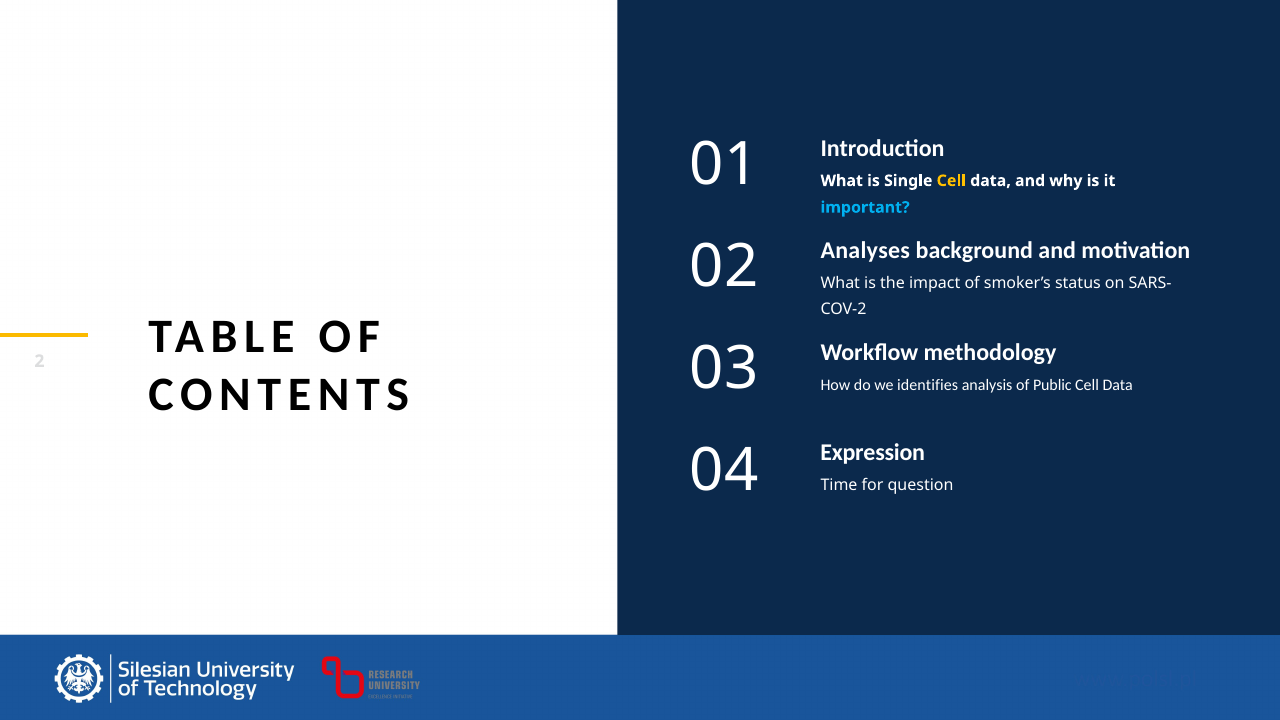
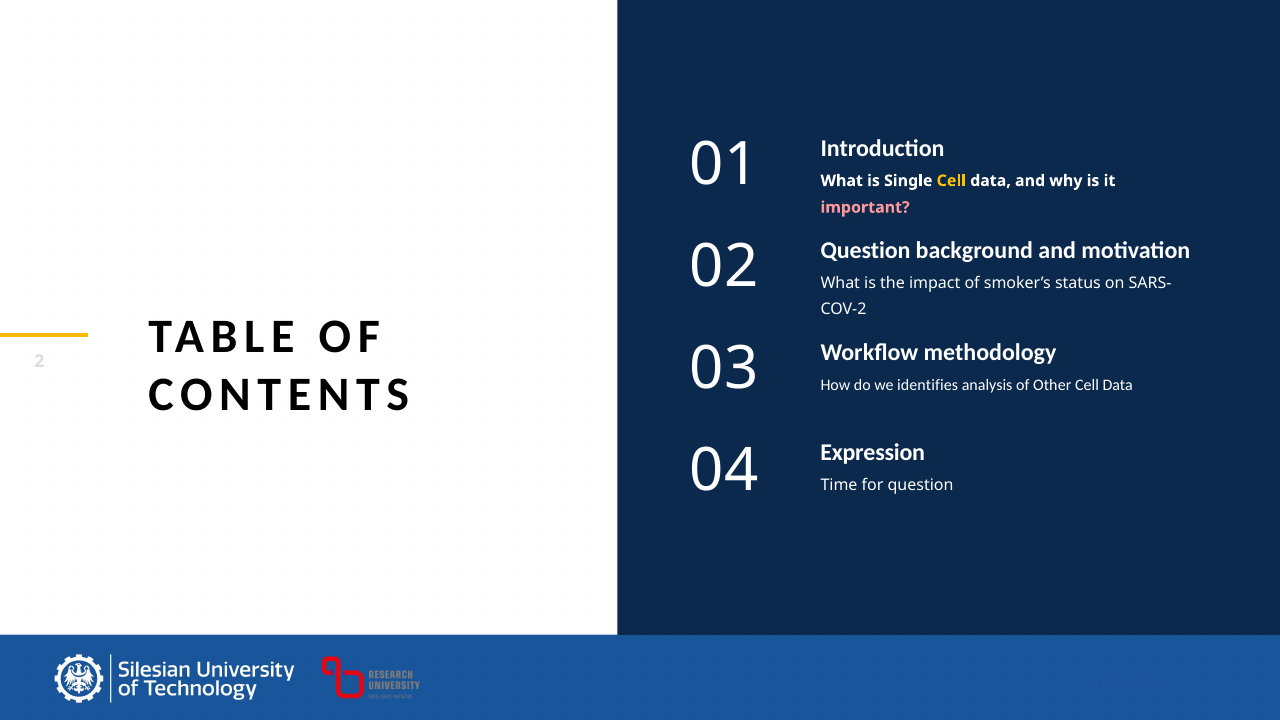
important colour: light blue -> pink
Analyses at (865, 250): Analyses -> Question
Public: Public -> Other
